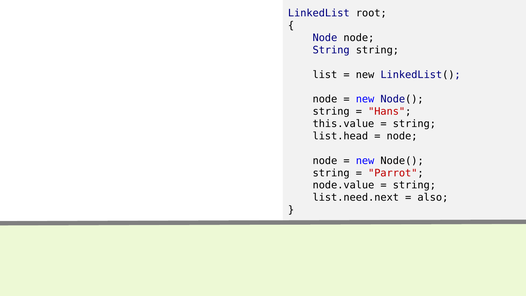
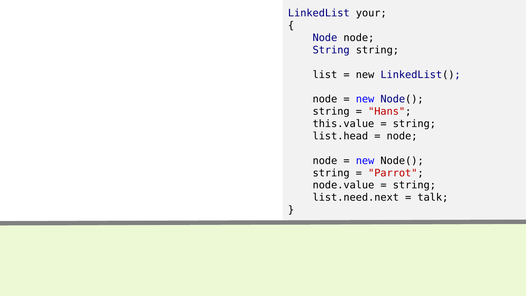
root: root -> your
also: also -> talk
